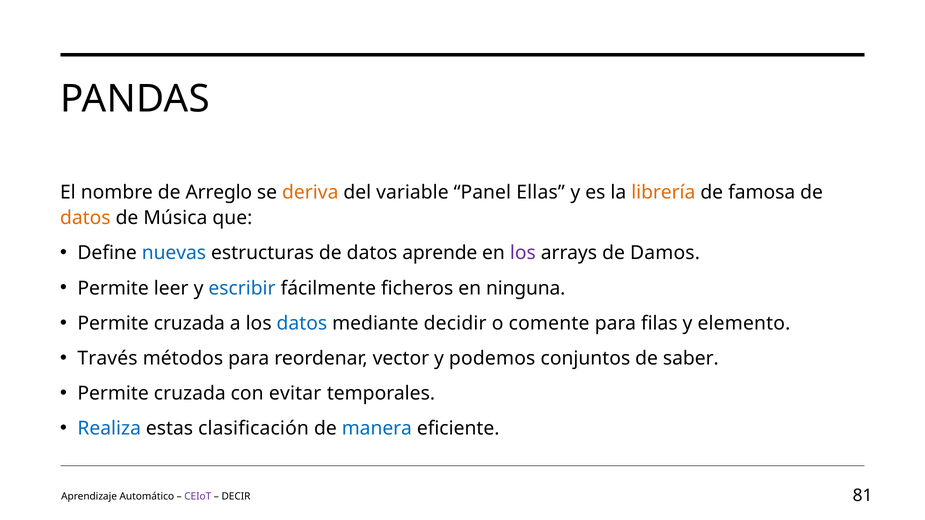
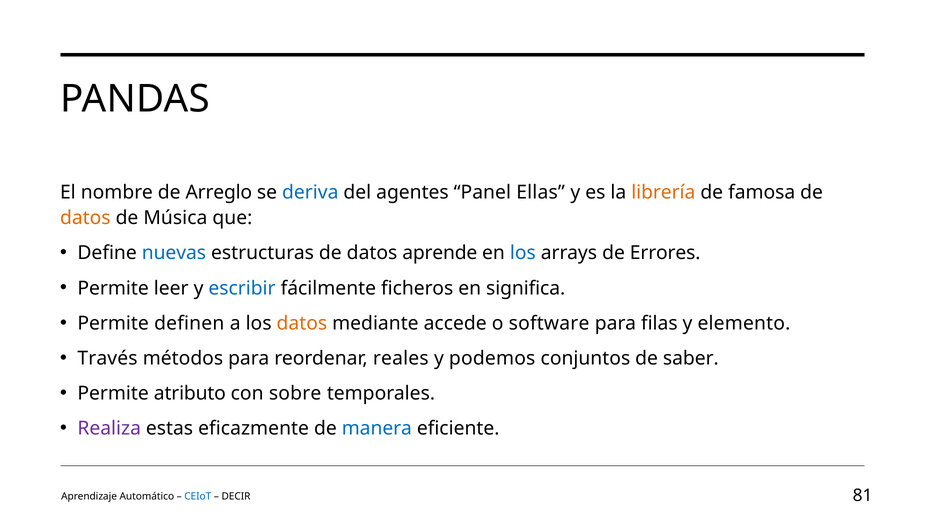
deriva colour: orange -> blue
variable: variable -> agentes
los at (523, 253) colour: purple -> blue
Damos: Damos -> Errores
ninguna: ninguna -> significa
cruzada at (189, 323): cruzada -> definen
datos at (302, 323) colour: blue -> orange
decidir: decidir -> accede
comente: comente -> software
vector: vector -> reales
cruzada at (190, 394): cruzada -> atributo
evitar: evitar -> sobre
Realiza colour: blue -> purple
clasificación: clasificación -> eficazmente
CEIoT colour: purple -> blue
